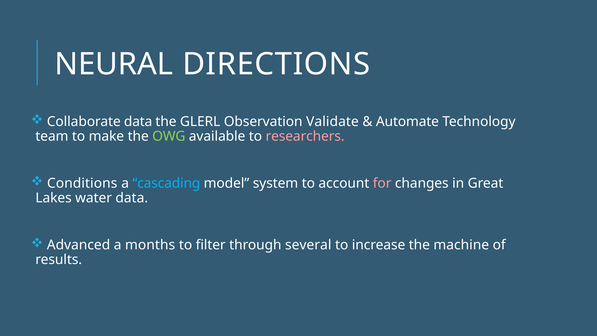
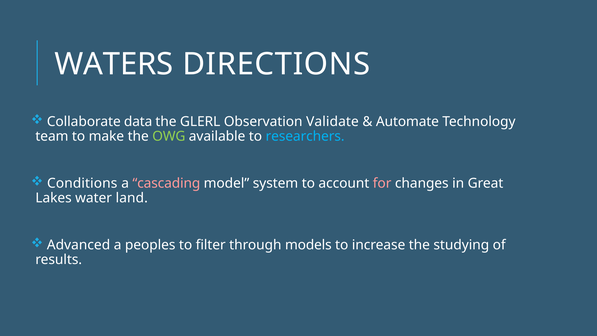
NEURAL: NEURAL -> WATERS
researchers colour: pink -> light blue
cascading colour: light blue -> pink
water data: data -> land
months: months -> peoples
several: several -> models
machine: machine -> studying
